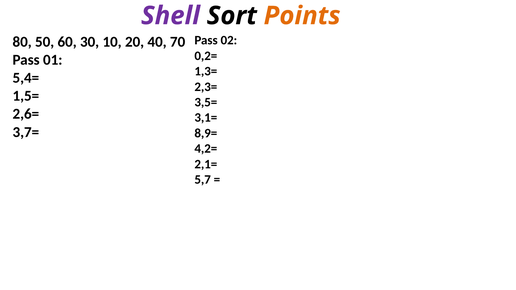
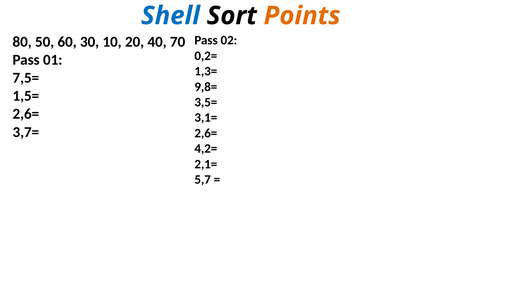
Shell colour: purple -> blue
5,4=: 5,4= -> 7,5=
2,3=: 2,3= -> 9,8=
8,9= at (206, 133): 8,9= -> 2,6=
